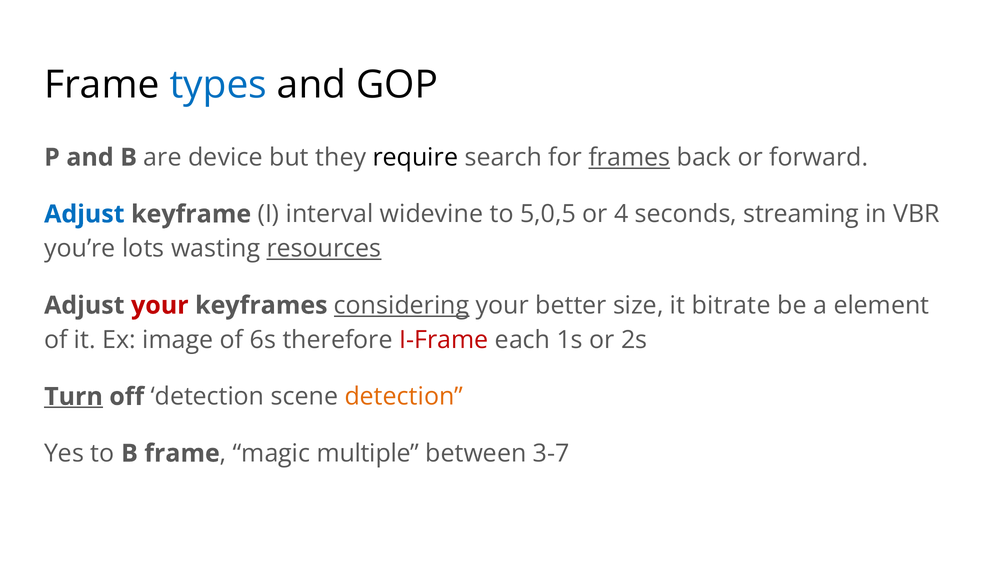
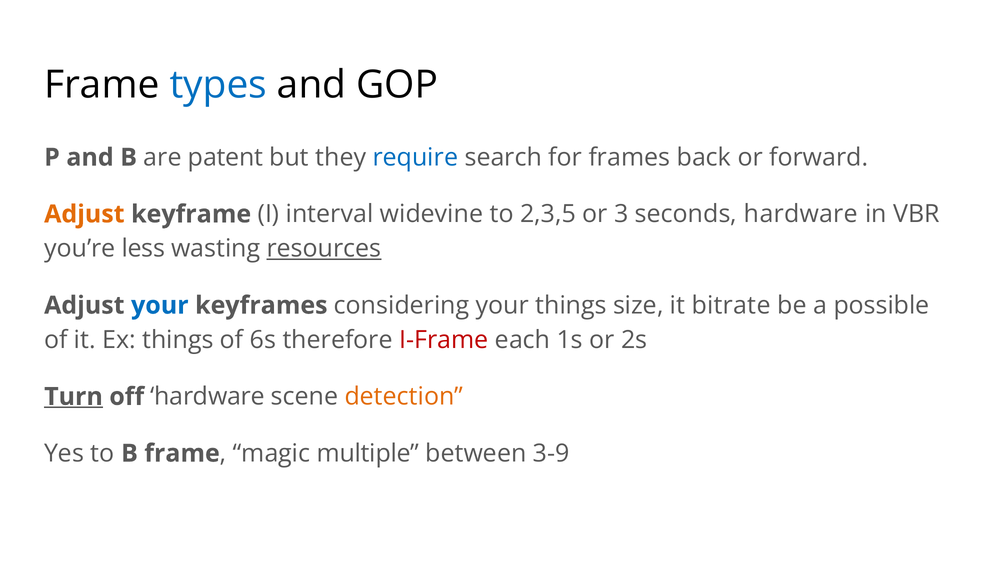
device: device -> patent
require colour: black -> blue
frames underline: present -> none
Adjust at (84, 214) colour: blue -> orange
5,0,5: 5,0,5 -> 2,3,5
4: 4 -> 3
seconds streaming: streaming -> hardware
lots: lots -> less
your at (160, 305) colour: red -> blue
considering underline: present -> none
your better: better -> things
element: element -> possible
Ex image: image -> things
detection at (207, 397): detection -> hardware
3-7: 3-7 -> 3-9
